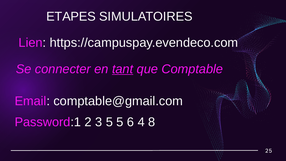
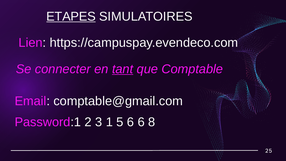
ETAPES underline: none -> present
3 5: 5 -> 1
6 4: 4 -> 6
